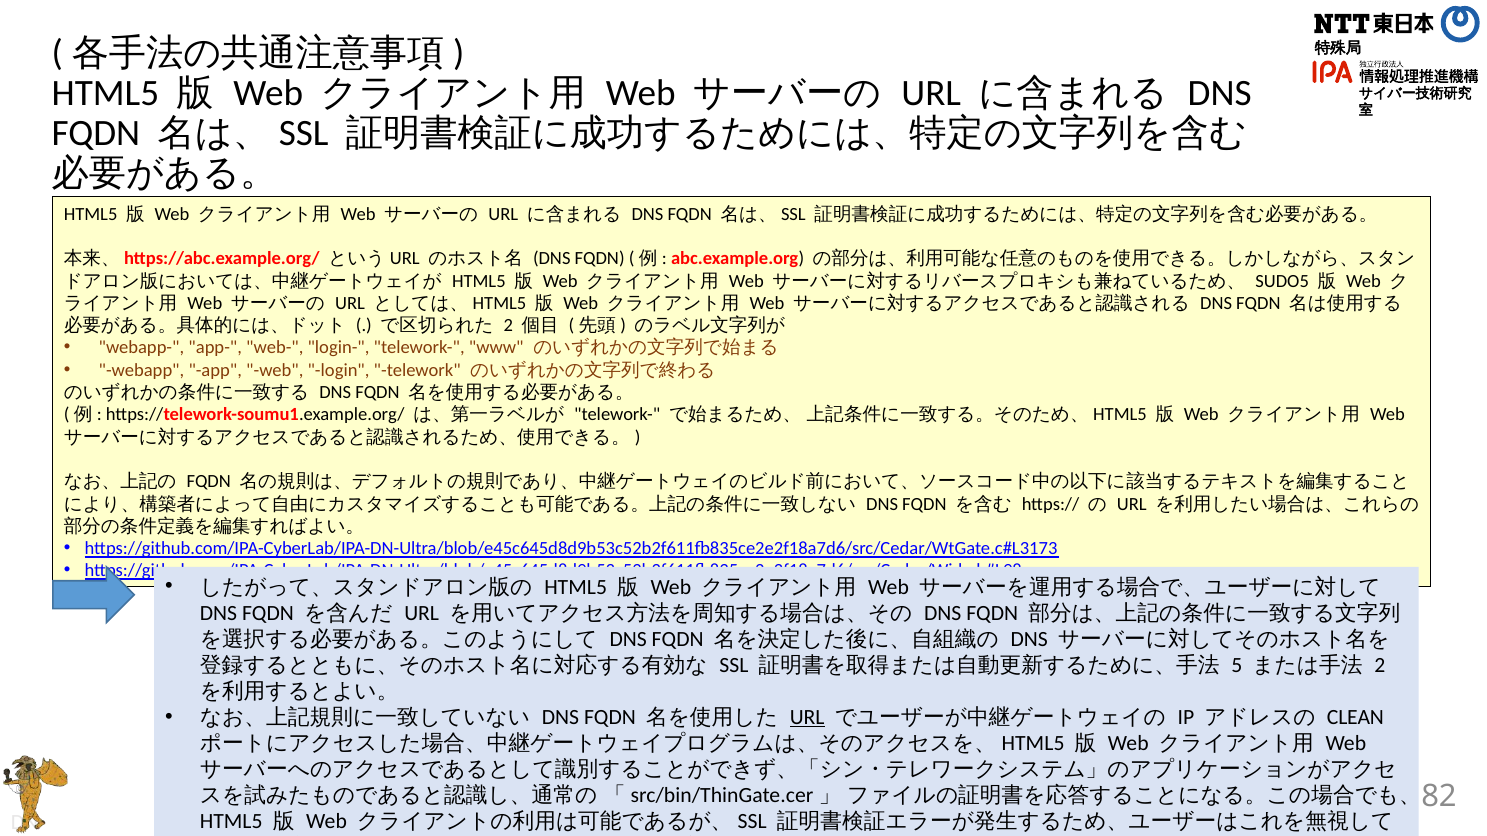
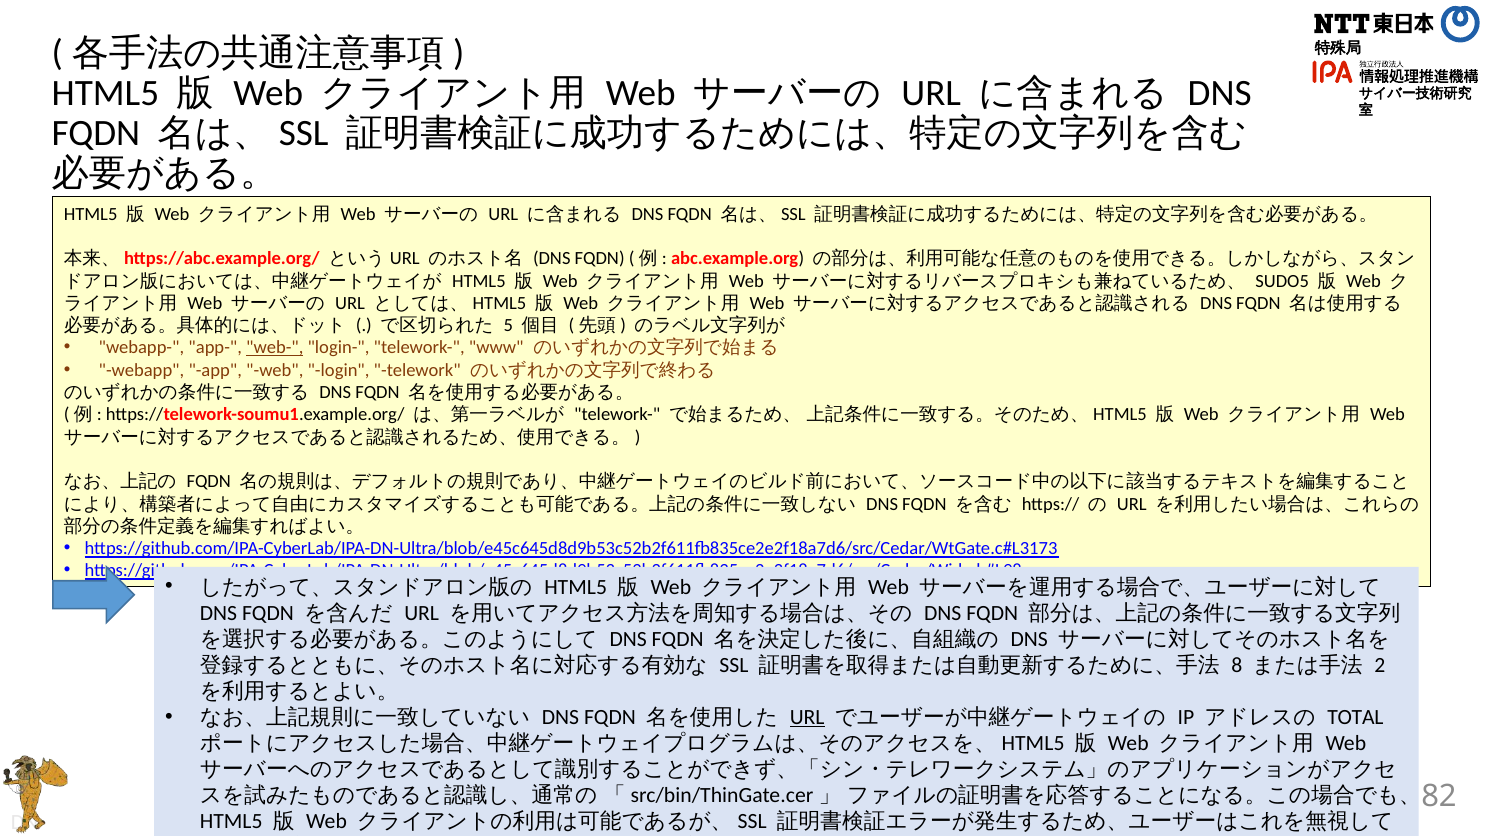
2 at (508, 326): 2 -> 5
web- underline: none -> present
5: 5 -> 8
CLEAN: CLEAN -> TOTAL
